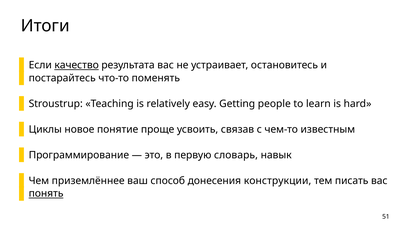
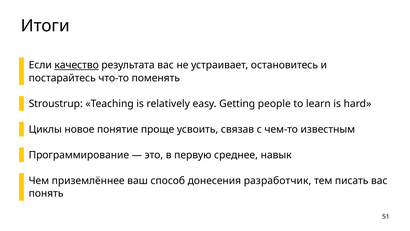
словарь: словарь -> среднее
конструкции: конструкции -> разработчик
понять underline: present -> none
